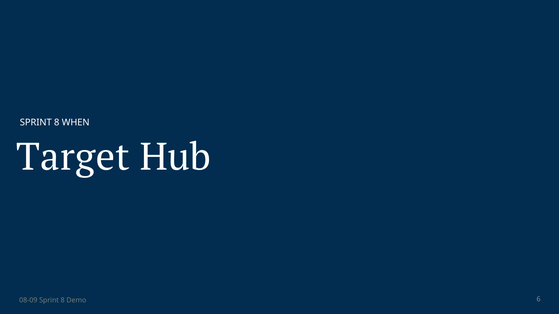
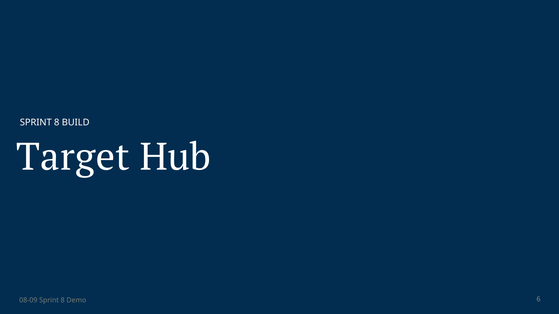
WHEN: WHEN -> BUILD
